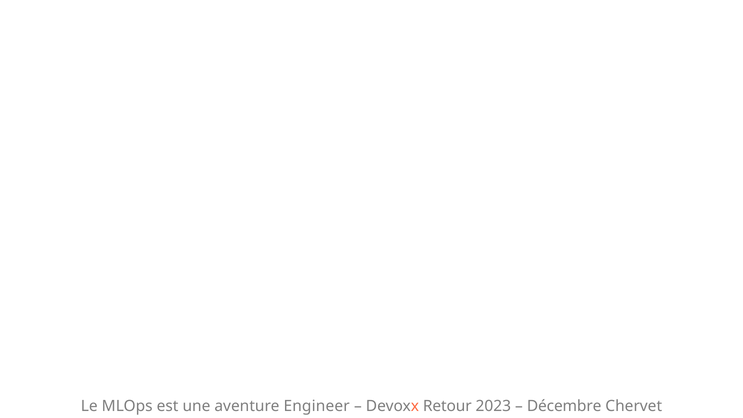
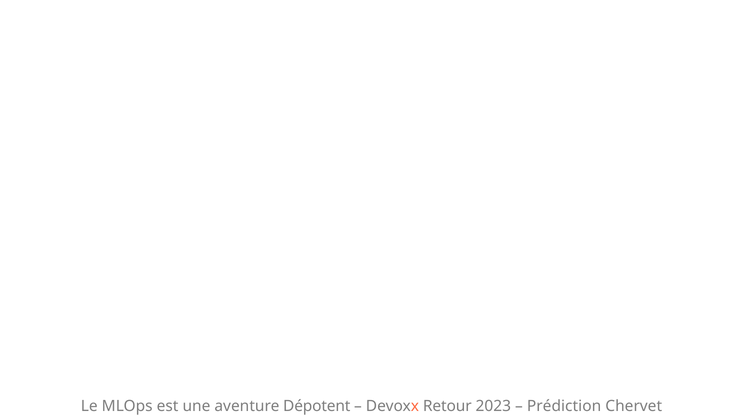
Engineer: Engineer -> Dépotent
Décembre: Décembre -> Prédiction
